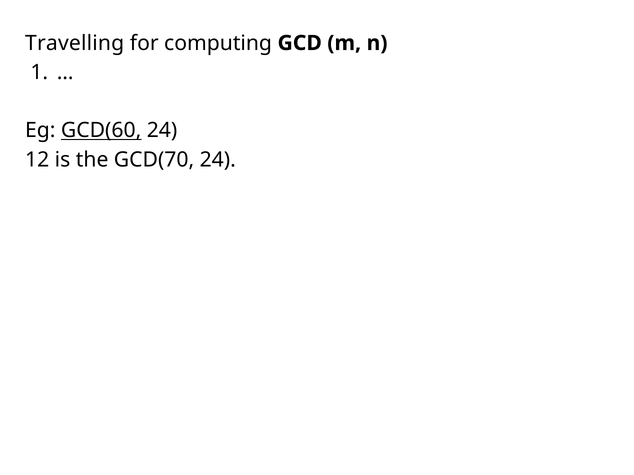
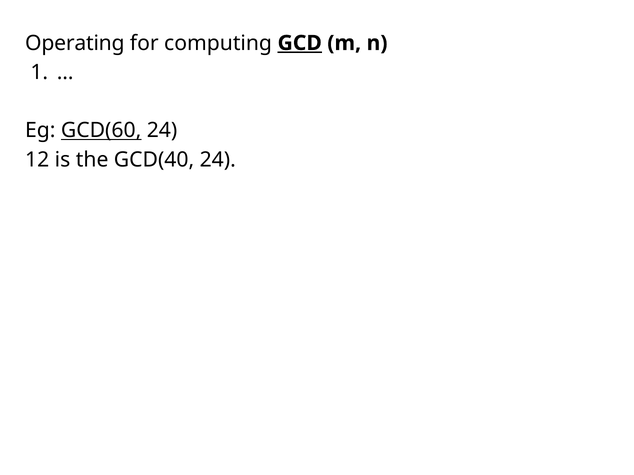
Travelling: Travelling -> Operating
GCD underline: none -> present
GCD(70: GCD(70 -> GCD(40
